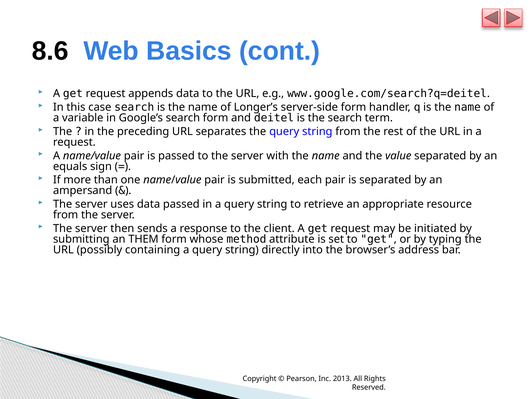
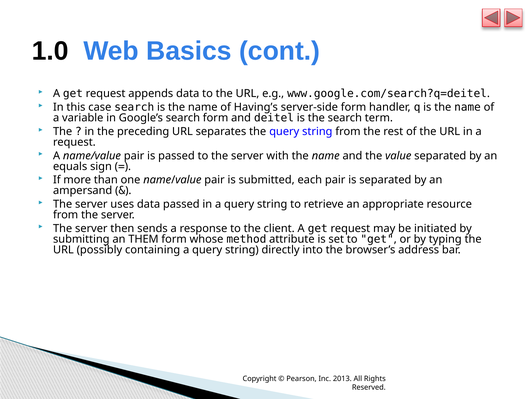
8.6: 8.6 -> 1.0
Longer’s: Longer’s -> Having’s
